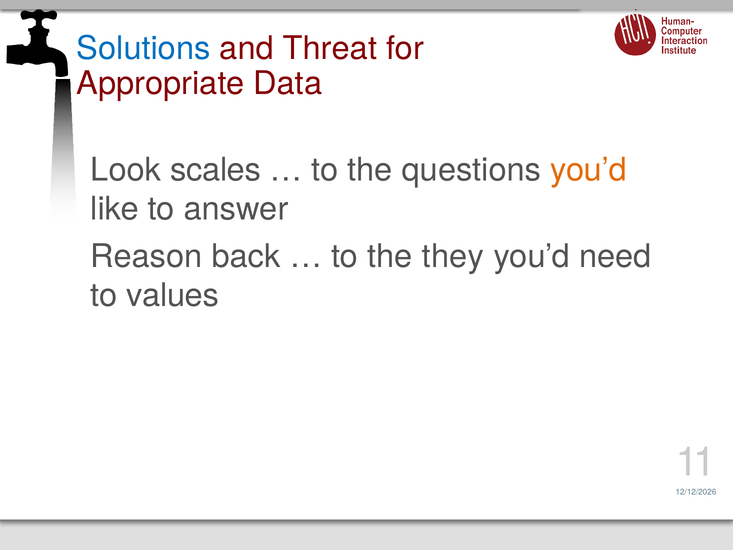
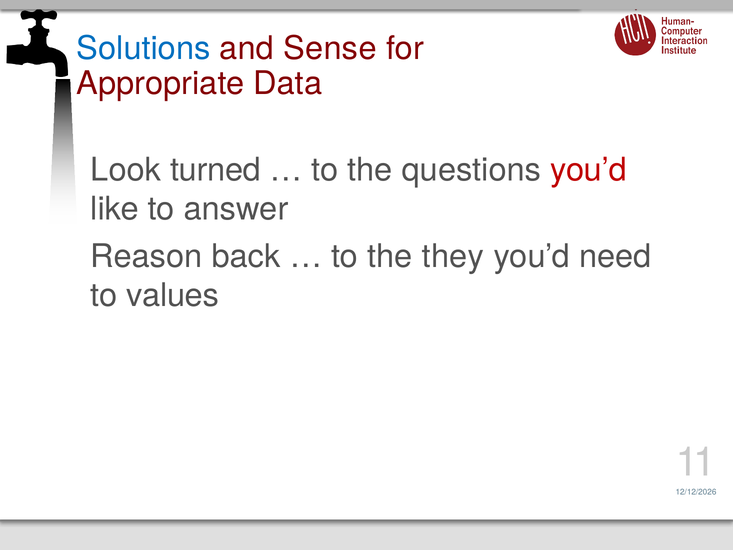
Threat: Threat -> Sense
scales: scales -> turned
you’d at (589, 170) colour: orange -> red
